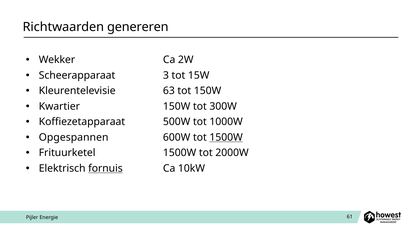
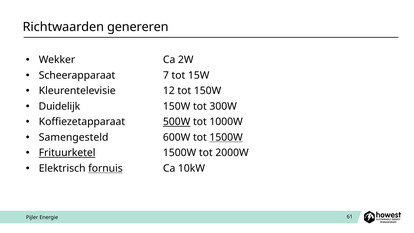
3: 3 -> 7
63: 63 -> 12
Kwartier: Kwartier -> Duidelijk
500W underline: none -> present
Opgespannen: Opgespannen -> Samengesteld
Frituurketel underline: none -> present
